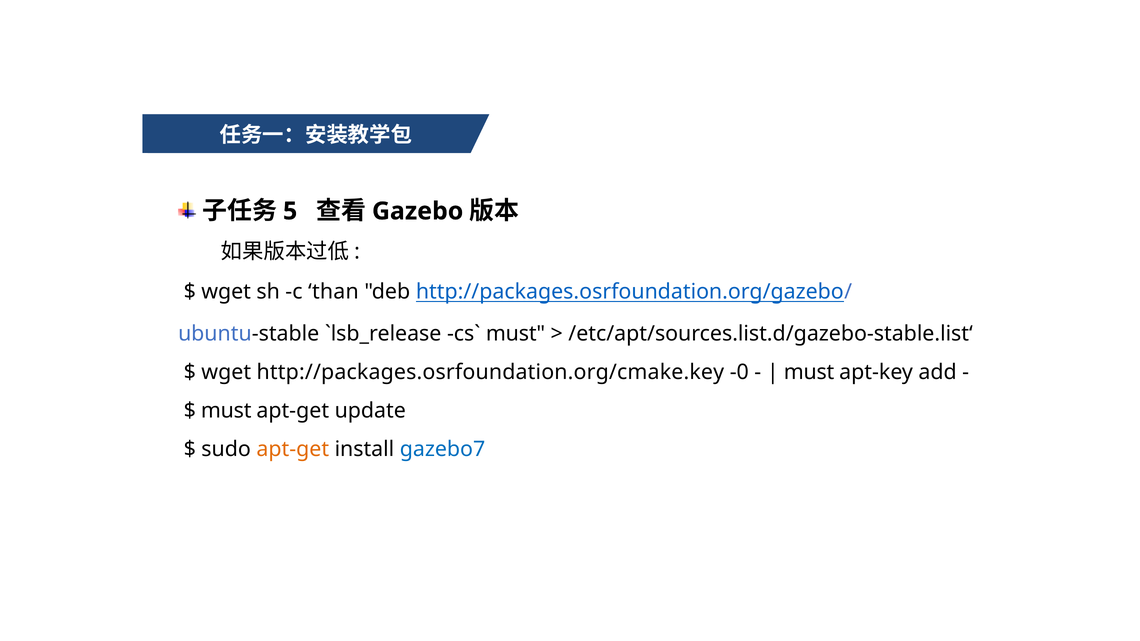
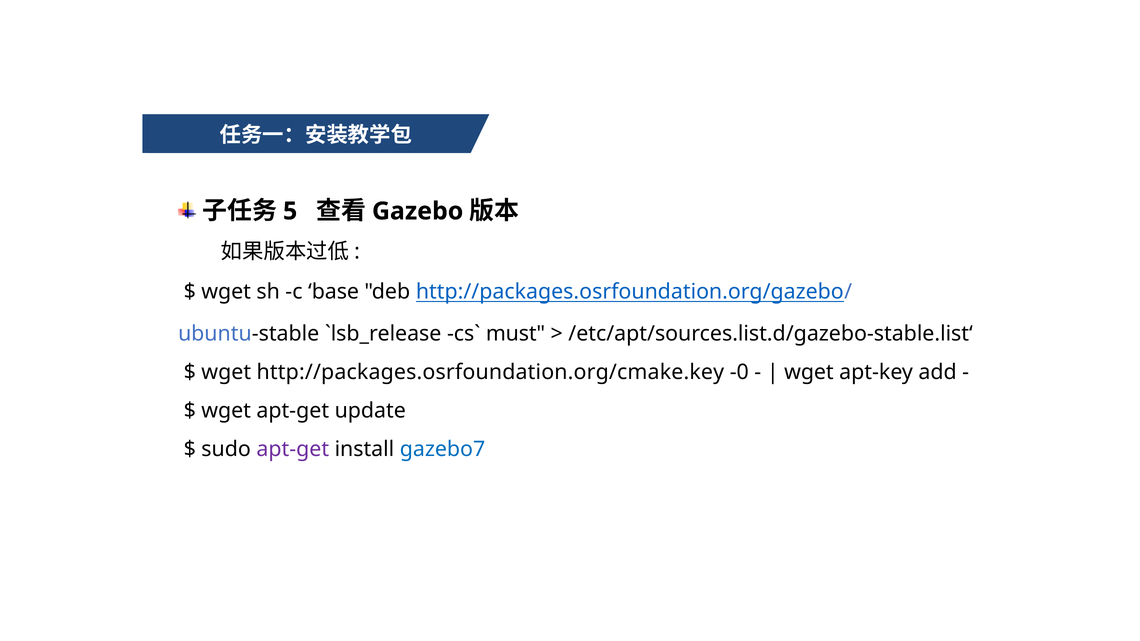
than: than -> base
must at (809, 372): must -> wget
must at (226, 411): must -> wget
apt-get at (293, 449) colour: orange -> purple
